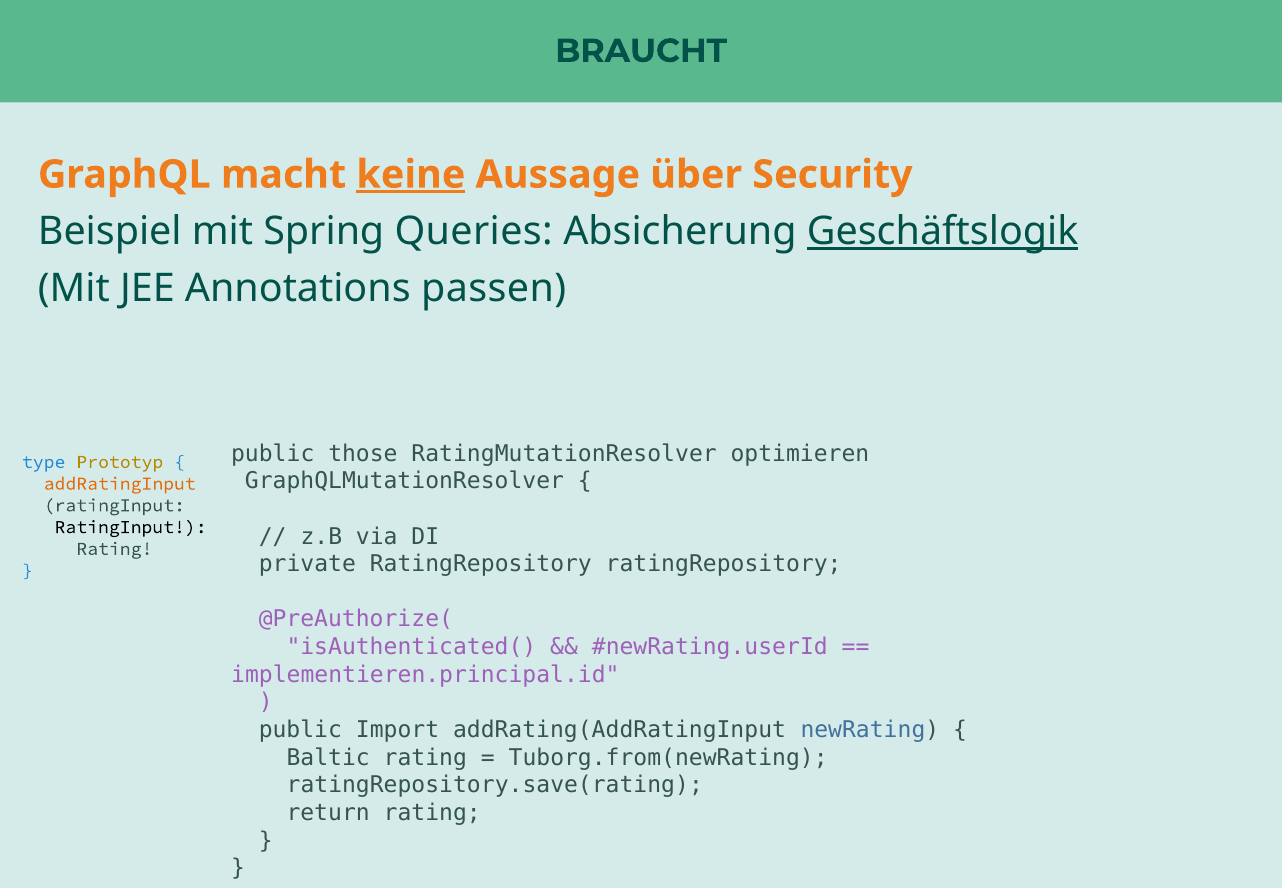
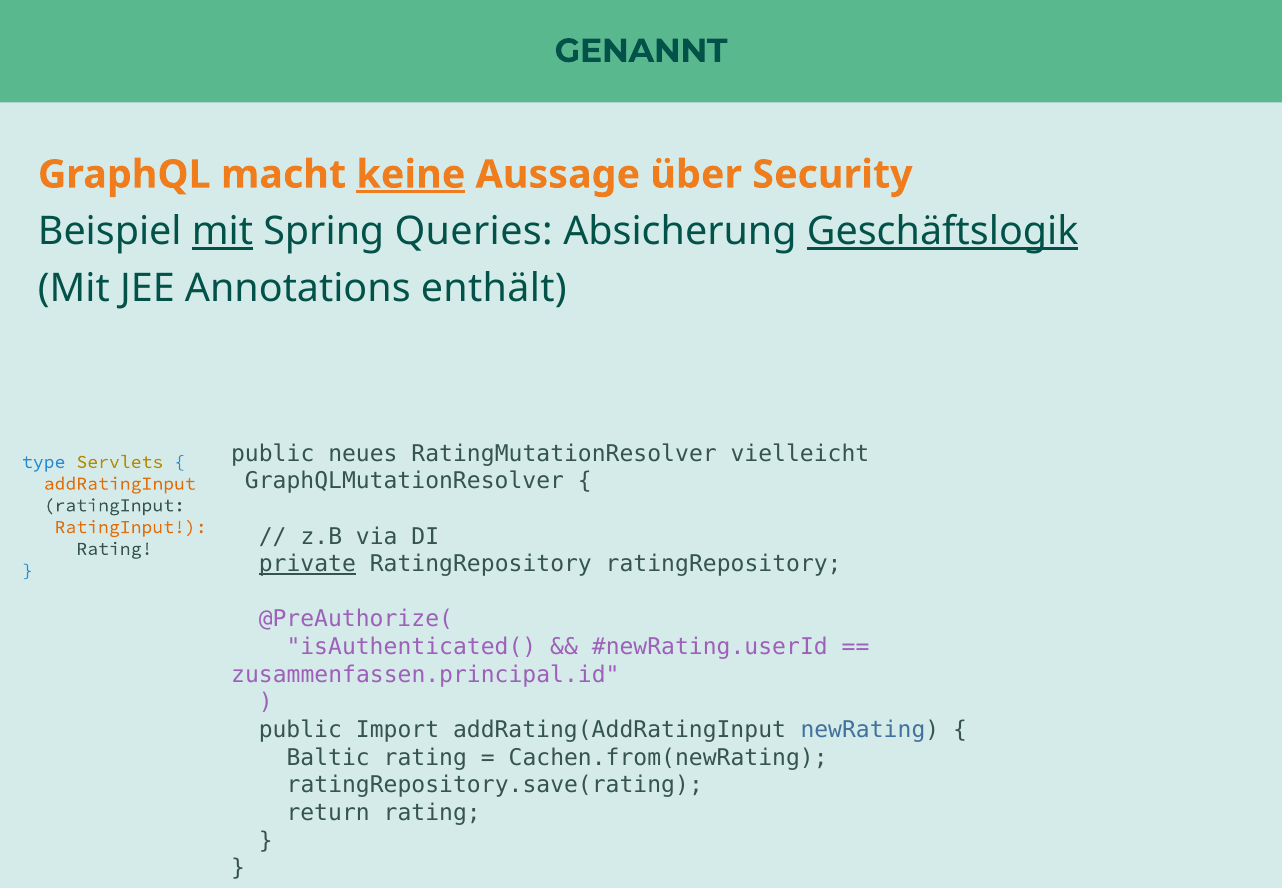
BRAUCHT: BRAUCHT -> GENANNT
mit at (222, 231) underline: none -> present
passen: passen -> enthält
those: those -> neues
optimieren: optimieren -> vielleicht
Prototyp: Prototyp -> Servlets
RatingInput at (131, 527) colour: black -> orange
private underline: none -> present
implementieren.principal.id: implementieren.principal.id -> zusammenfassen.principal.id
Tuborg.from(newRating: Tuborg.from(newRating -> Cachen.from(newRating
